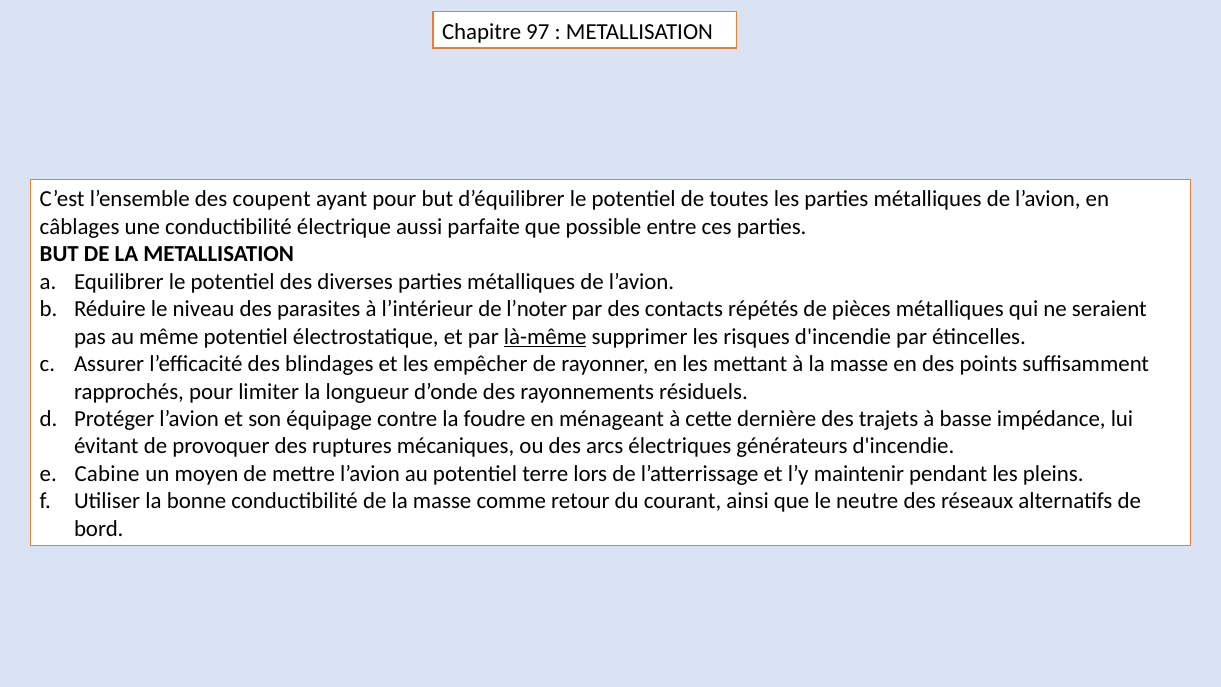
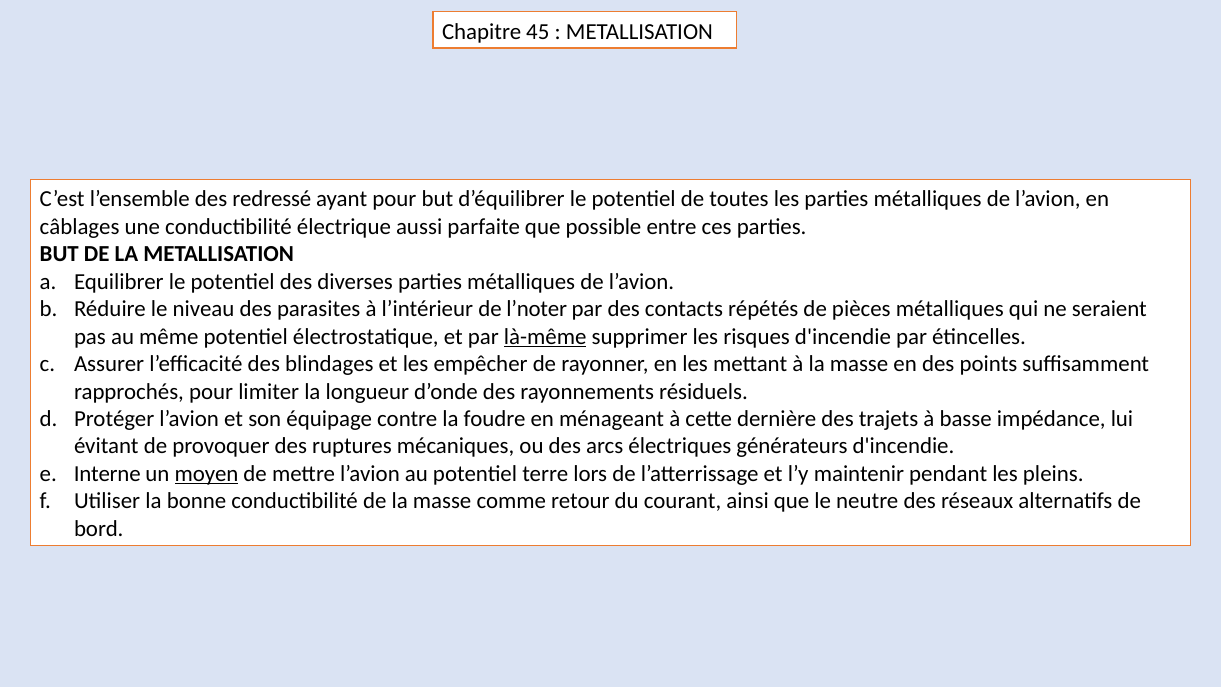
97: 97 -> 45
coupent: coupent -> redressé
Cabine: Cabine -> Interne
moyen underline: none -> present
